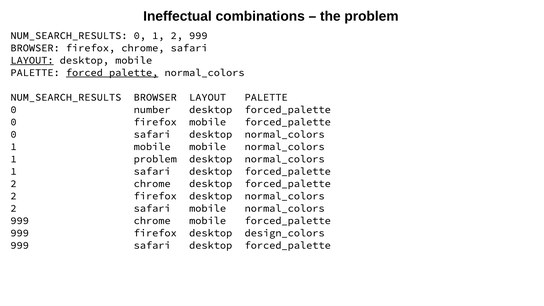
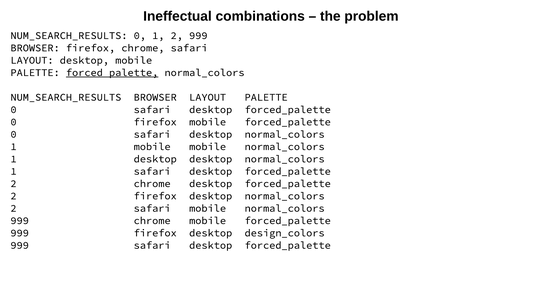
LAYOUT at (32, 60) underline: present -> none
number at (152, 110): number -> safari
1 problem: problem -> desktop
